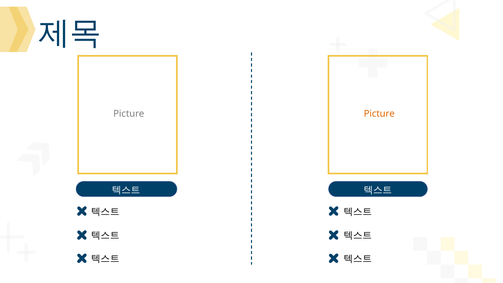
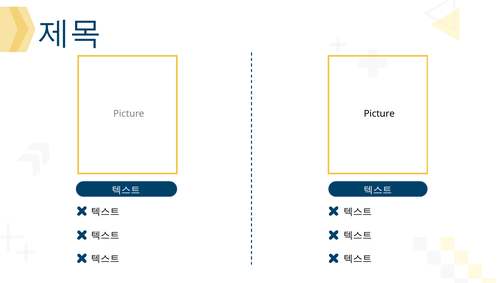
Picture at (379, 114) colour: orange -> black
